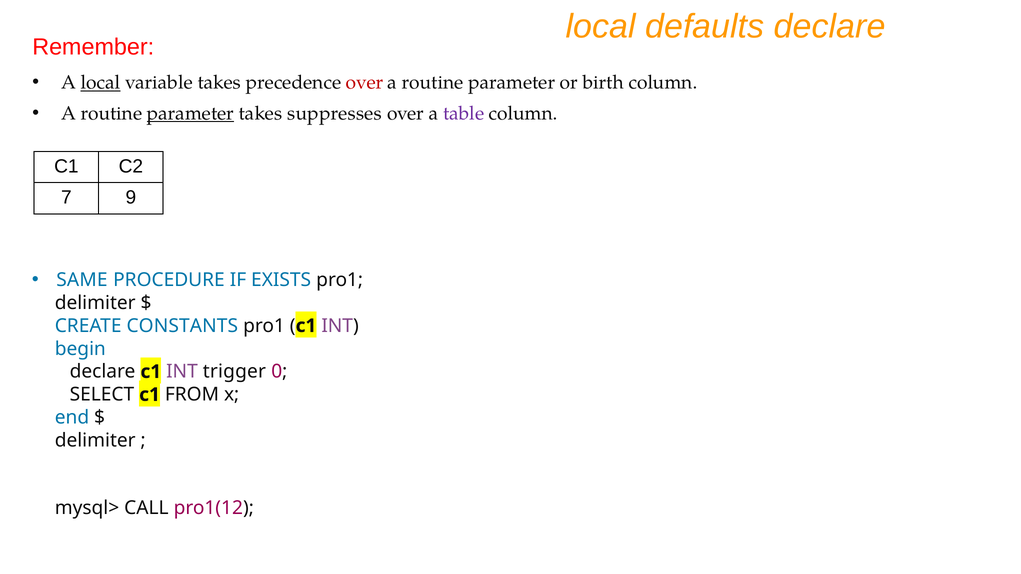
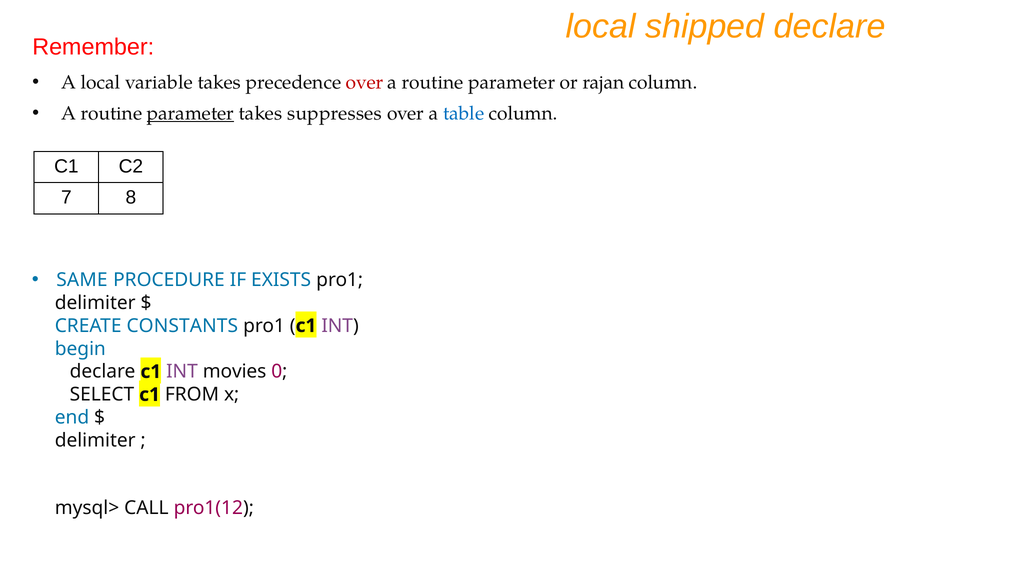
defaults: defaults -> shipped
local at (100, 83) underline: present -> none
birth: birth -> rajan
table colour: purple -> blue
9: 9 -> 8
trigger: trigger -> movies
